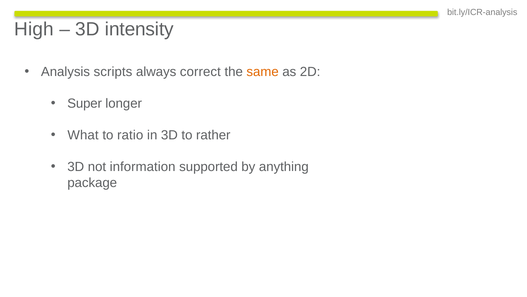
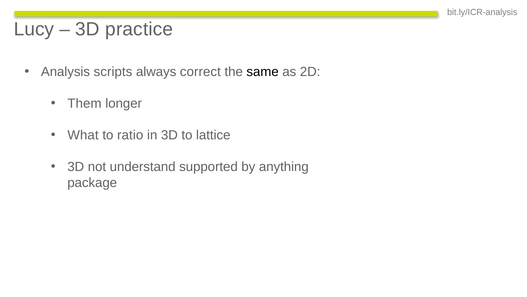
High: High -> Lucy
intensity: intensity -> practice
same colour: orange -> black
Super: Super -> Them
rather: rather -> lattice
information: information -> understand
